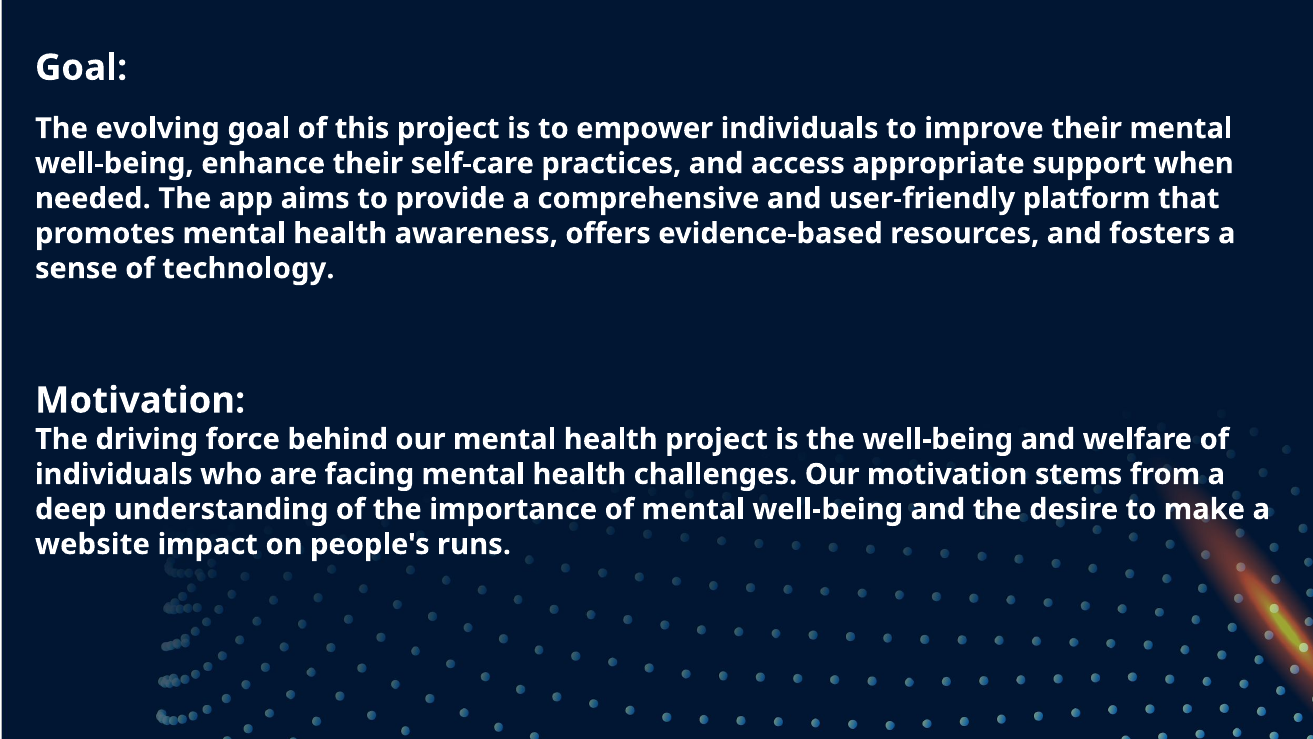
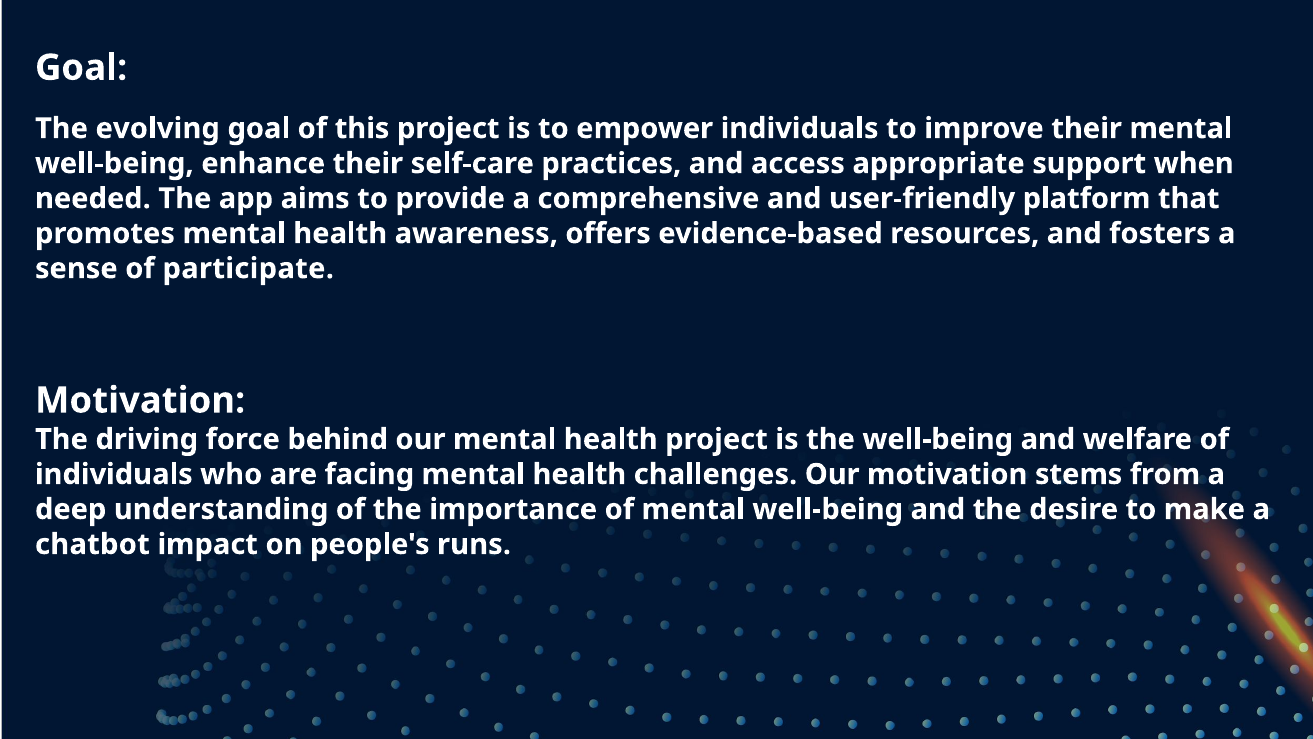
technology: technology -> participate
website: website -> chatbot
